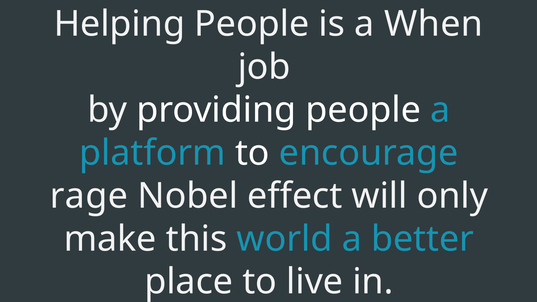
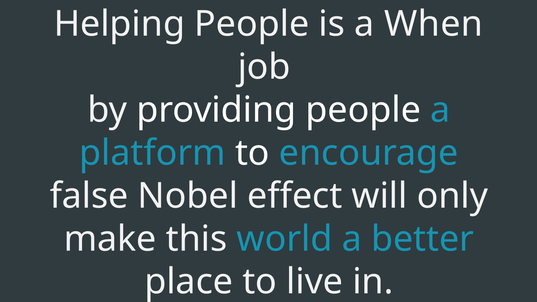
rage: rage -> false
